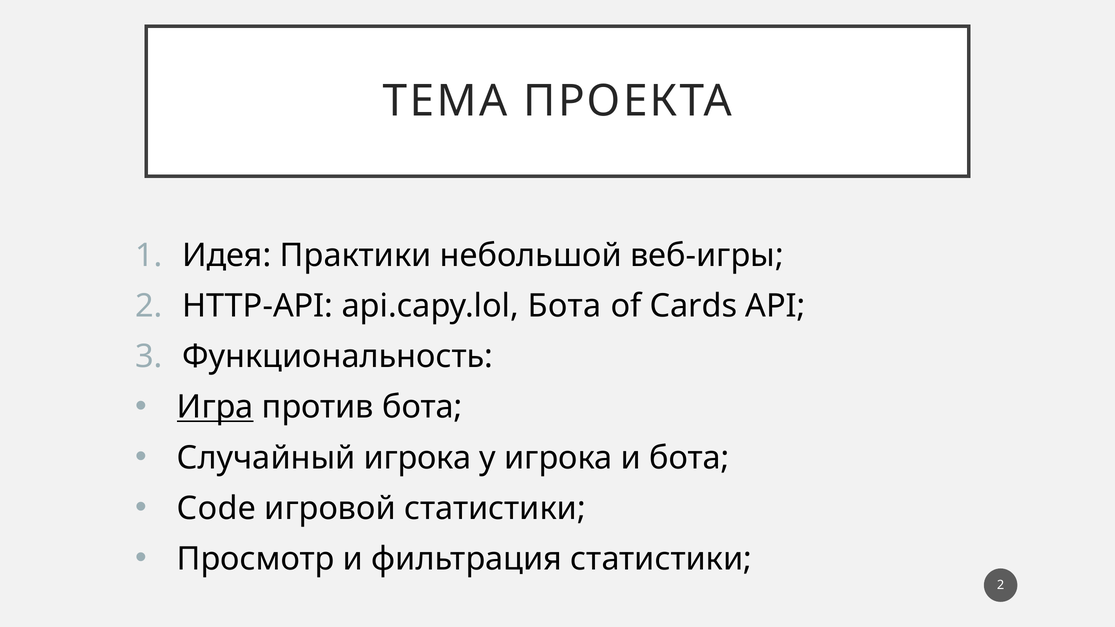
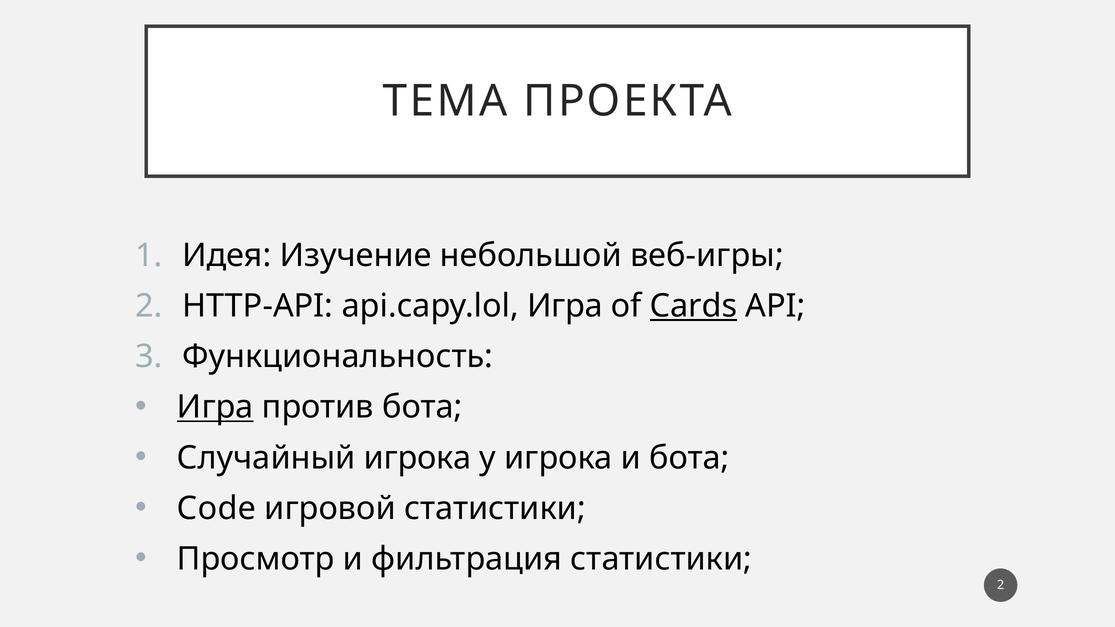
Практики: Практики -> Изучение
api.capy.lol Бота: Бота -> Игра
Cards underline: none -> present
